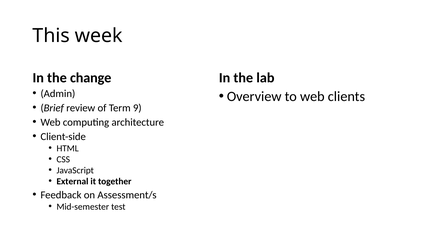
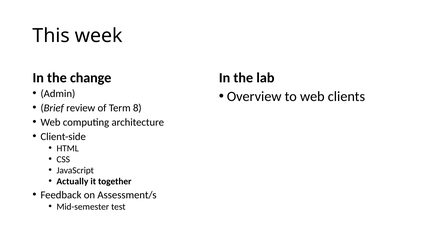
9: 9 -> 8
External: External -> Actually
